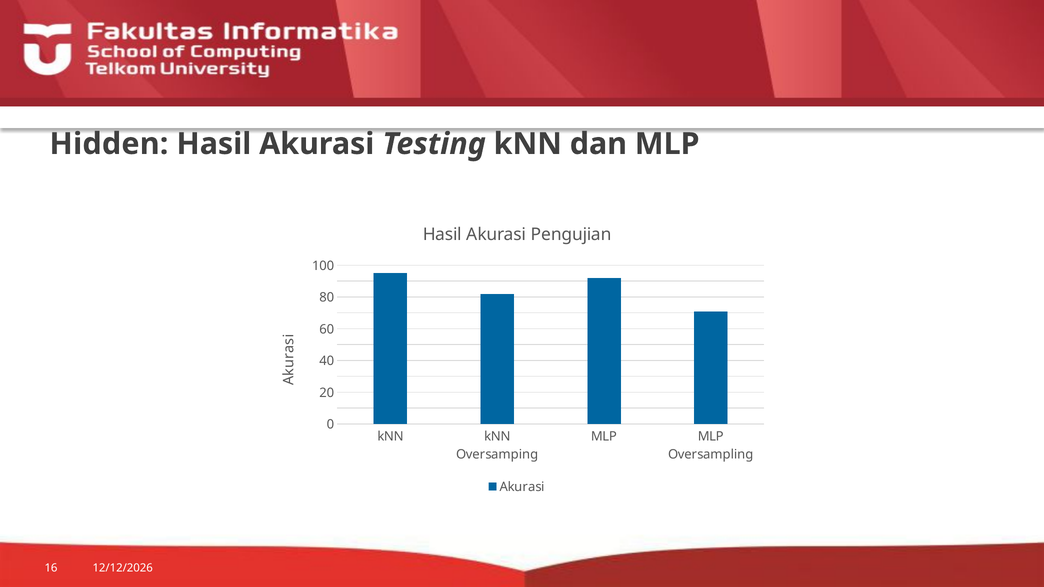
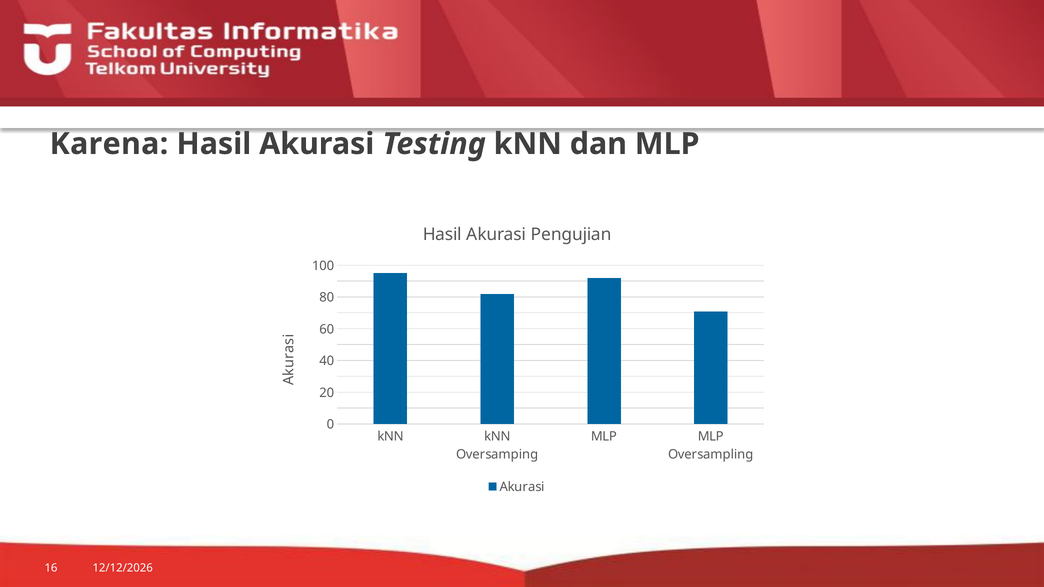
Hidden: Hidden -> Karena
